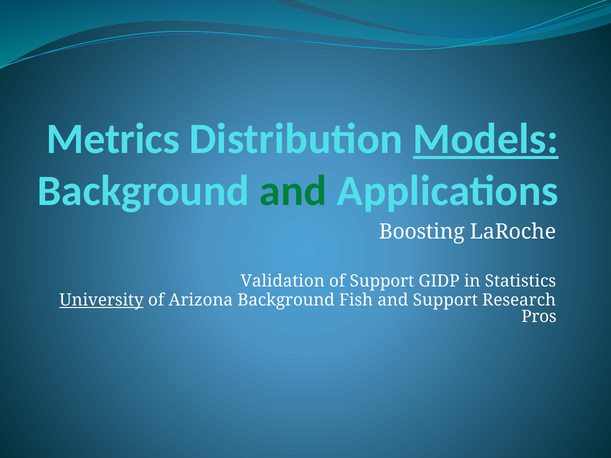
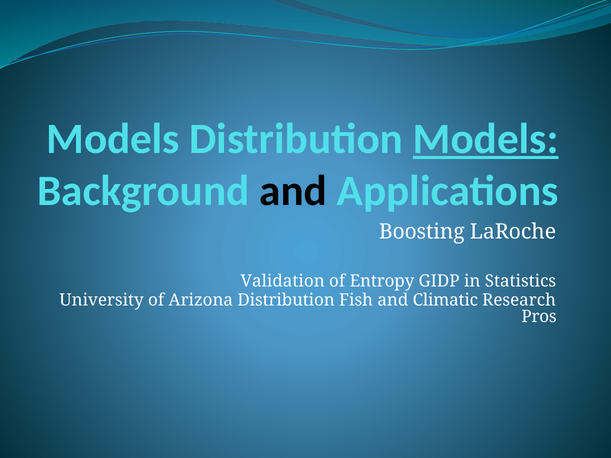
Metrics at (113, 139): Metrics -> Models
and at (293, 191) colour: green -> black
of Support: Support -> Entropy
University underline: present -> none
Arizona Background: Background -> Distribution
and Support: Support -> Climatic
